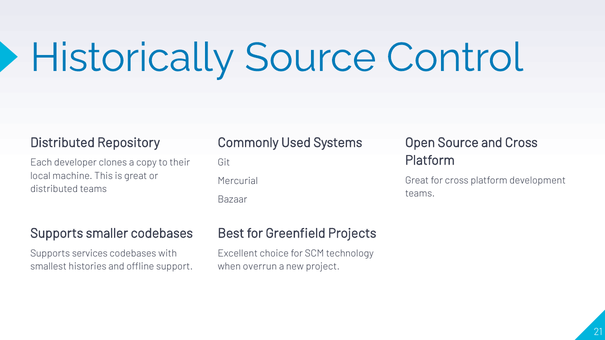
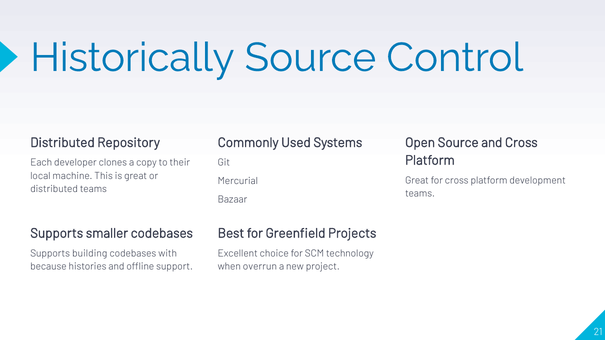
services: services -> building
smallest: smallest -> because
